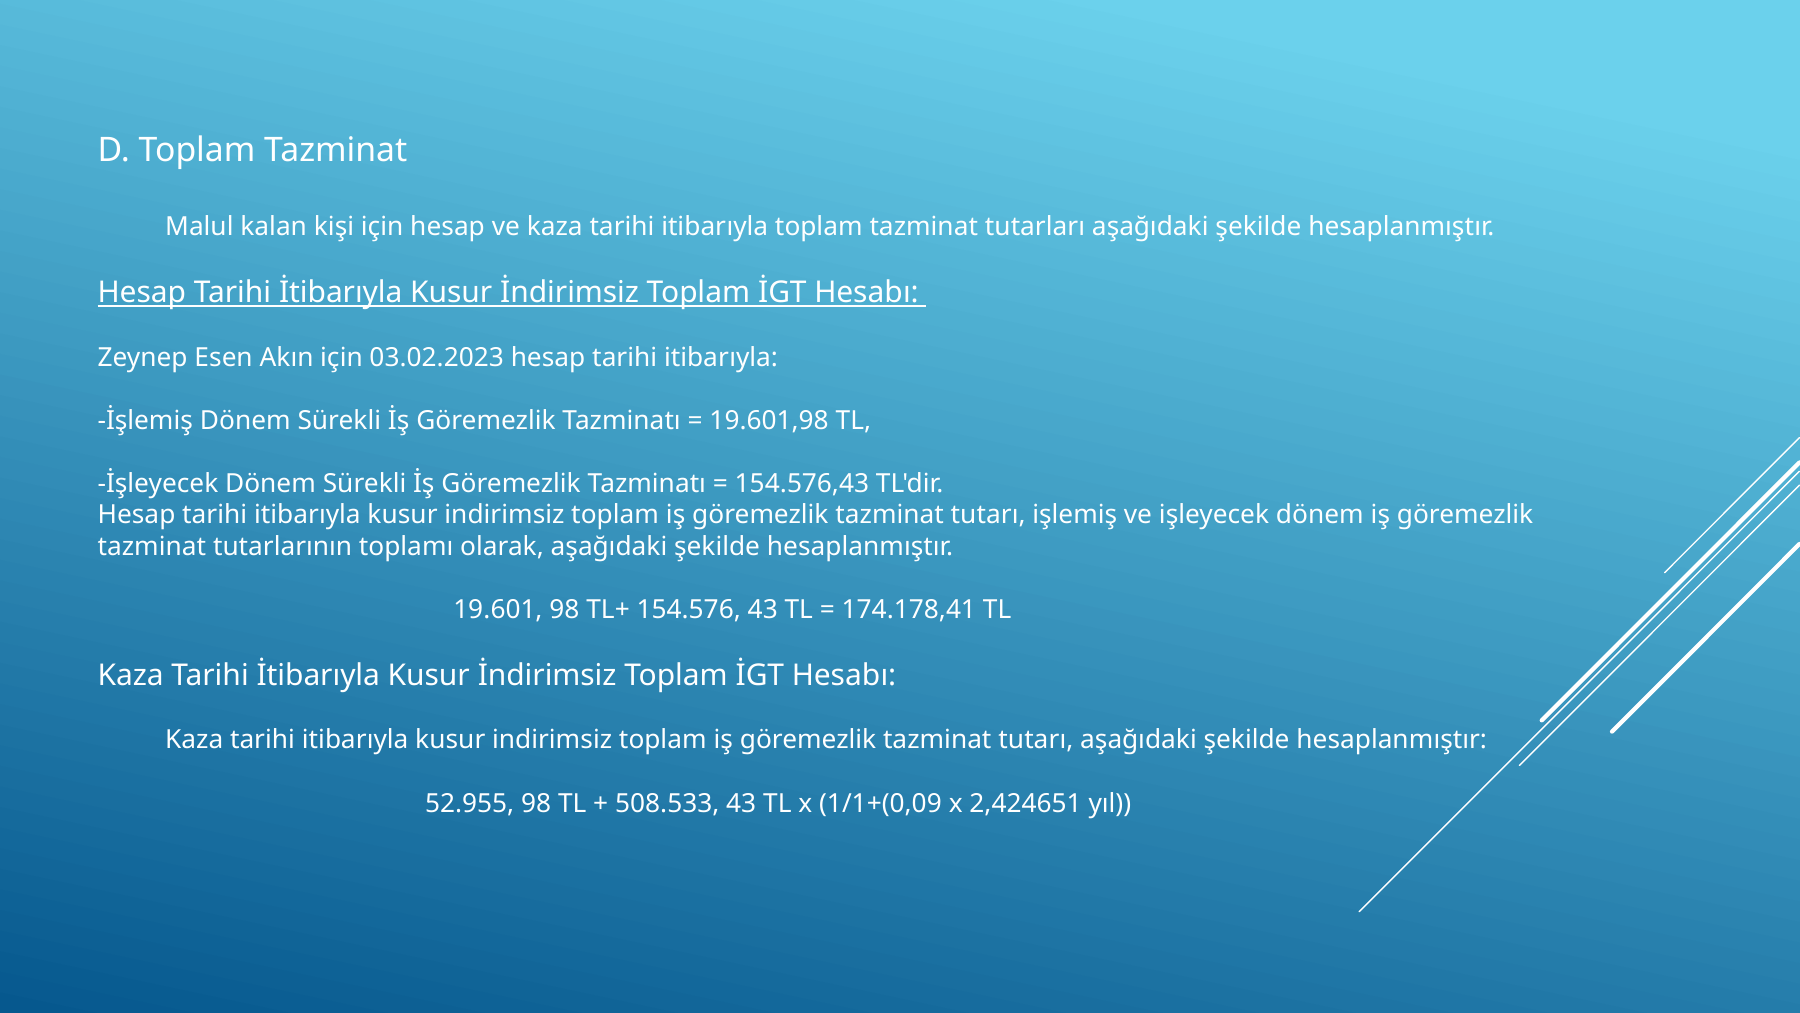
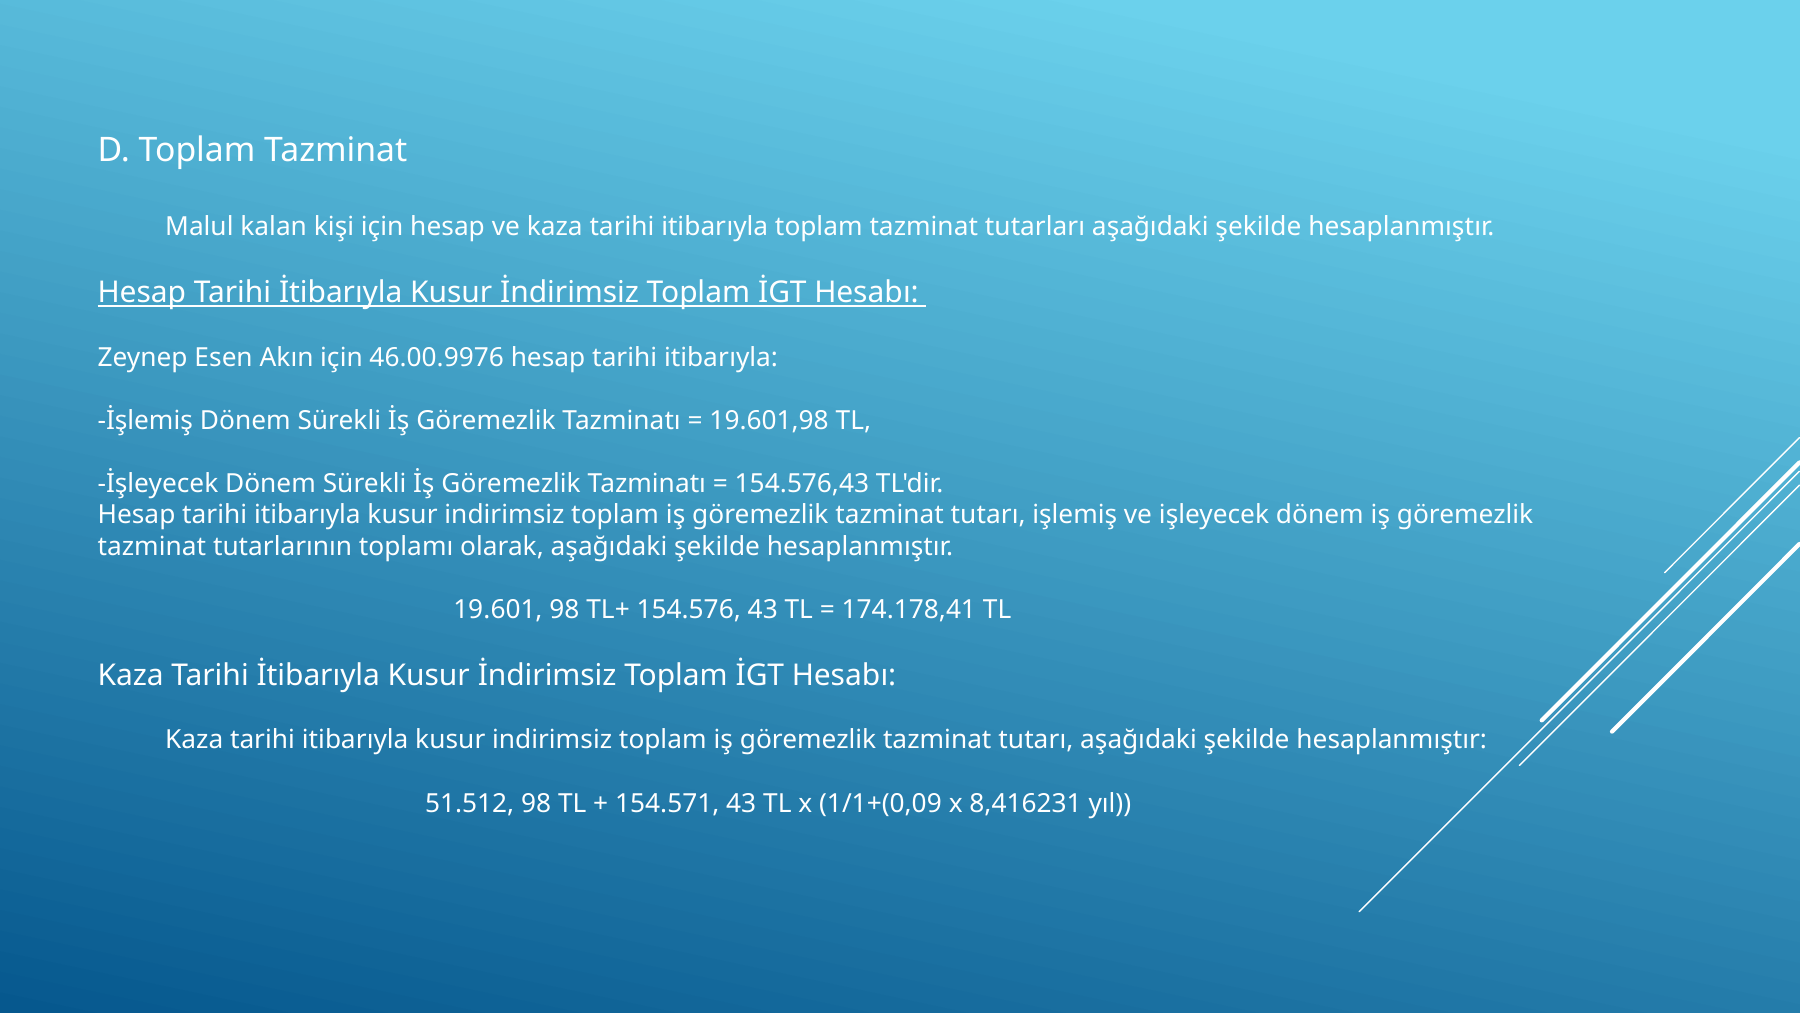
03.02.2023: 03.02.2023 -> 46.00.9976
52.955: 52.955 -> 51.512
508.533: 508.533 -> 154.571
2,424651: 2,424651 -> 8,416231
